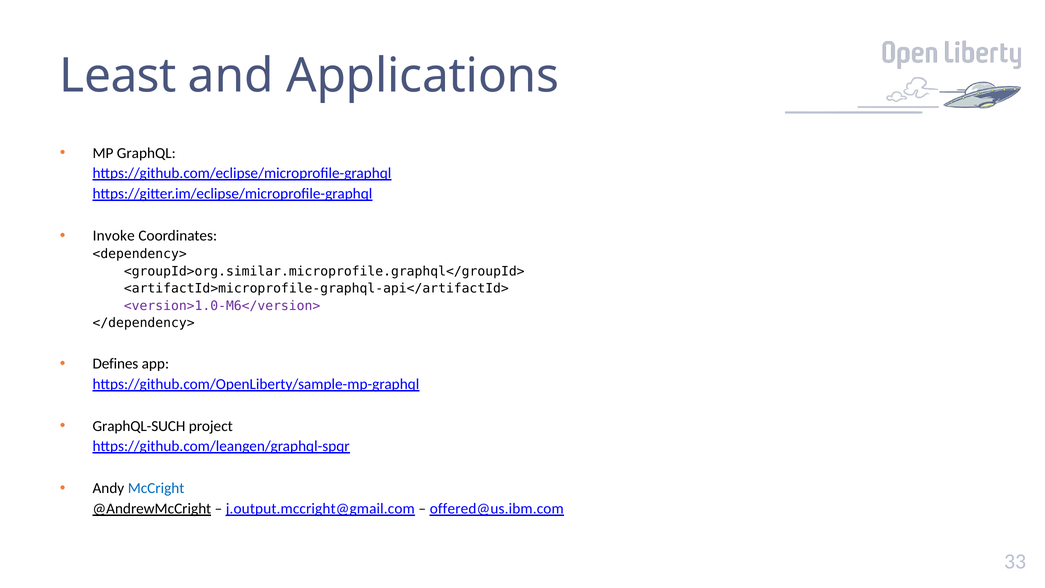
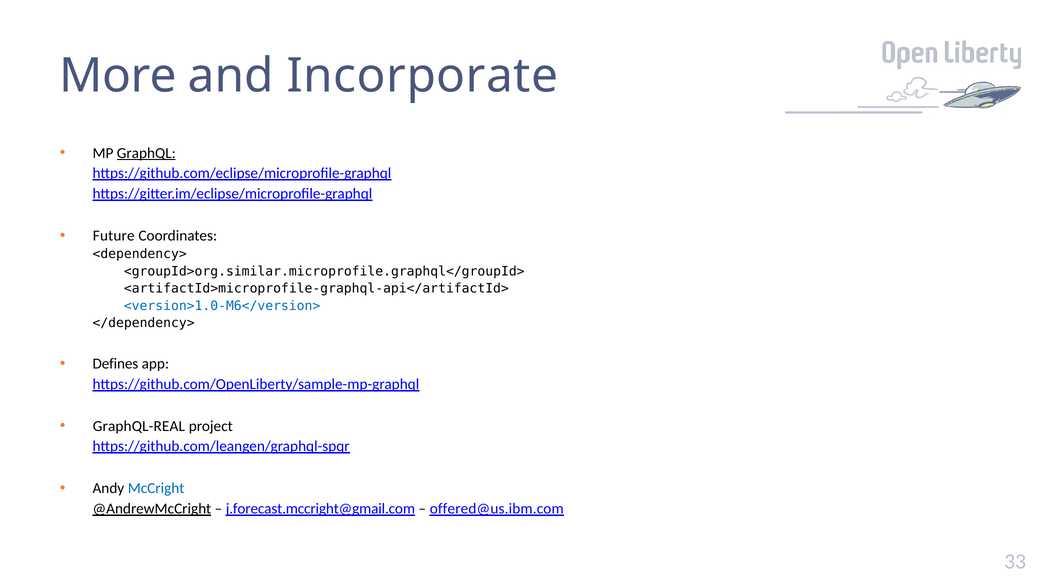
Least: Least -> More
Applications: Applications -> Incorporate
GraphQL underline: none -> present
Invoke: Invoke -> Future
<version>1.0-M6</version> colour: purple -> blue
GraphQL-SUCH: GraphQL-SUCH -> GraphQL-REAL
j.output.mccright@gmail.com: j.output.mccright@gmail.com -> j.forecast.mccright@gmail.com
